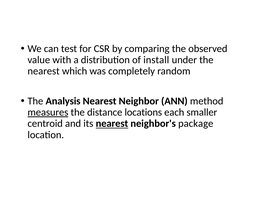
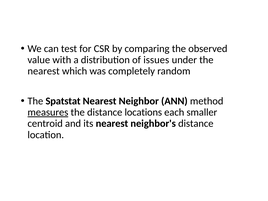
install: install -> issues
Analysis: Analysis -> Spatstat
nearest at (112, 124) underline: present -> none
neighbor's package: package -> distance
